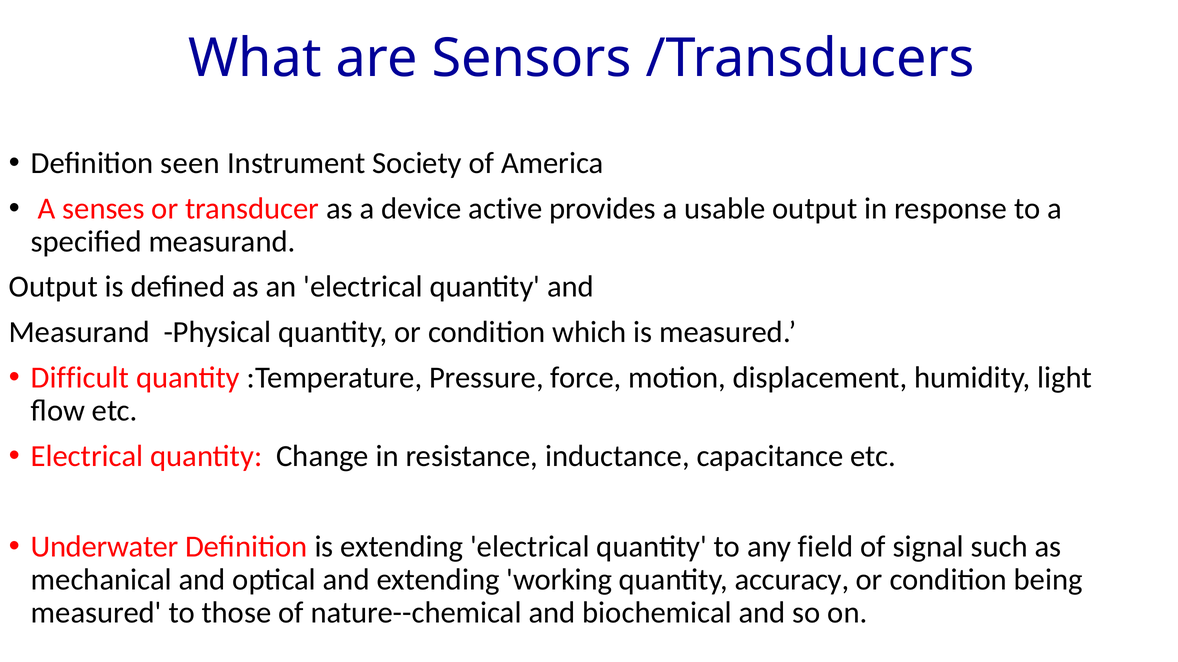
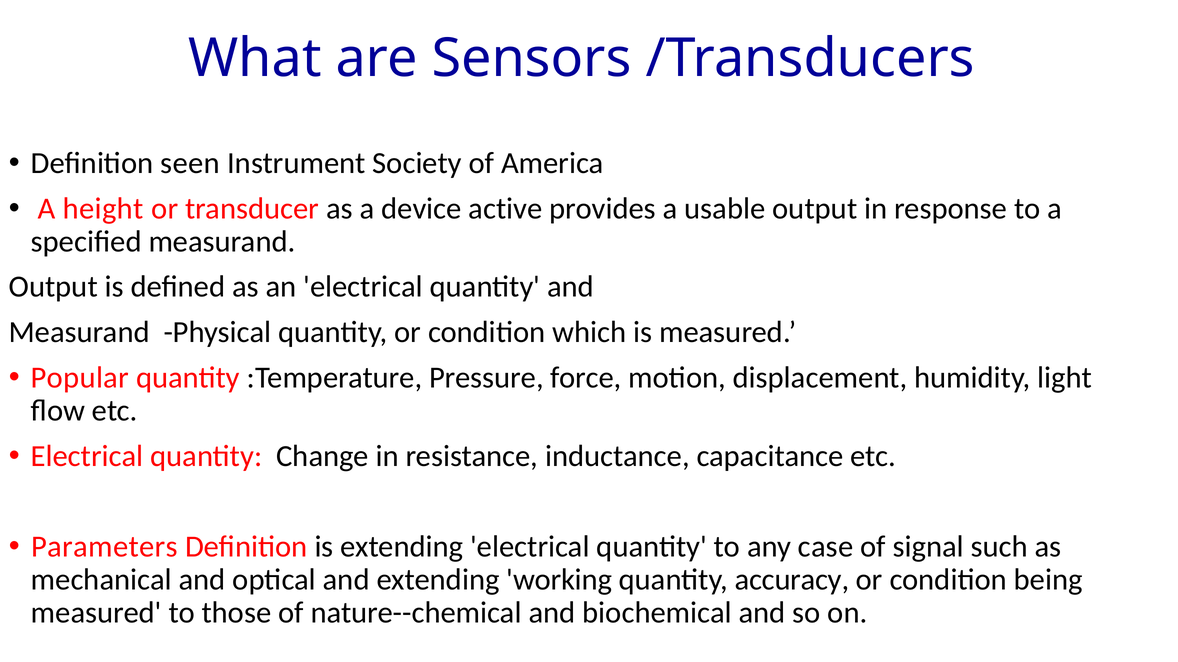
senses: senses -> height
Difficult: Difficult -> Popular
Underwater: Underwater -> Parameters
field: field -> case
